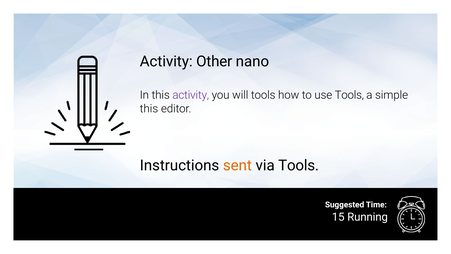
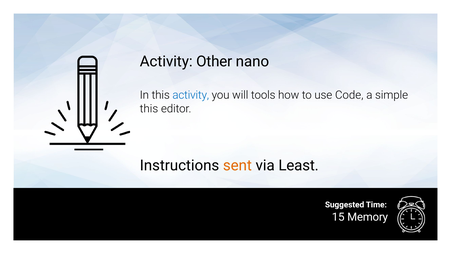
activity at (191, 95) colour: purple -> blue
use Tools: Tools -> Code
via Tools: Tools -> Least
Running: Running -> Memory
